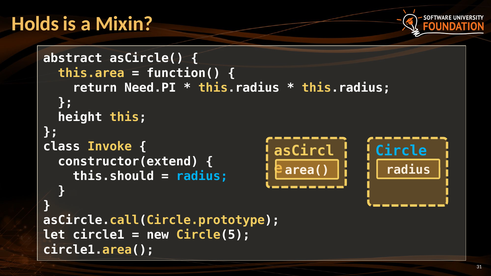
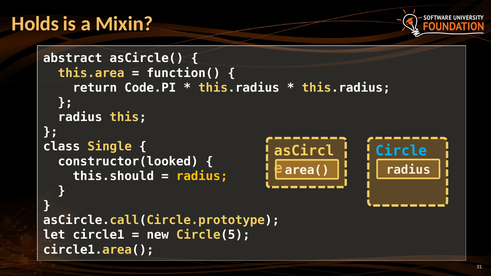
Need.PI: Need.PI -> Code.PI
height at (80, 117): height -> radius
Invoke: Invoke -> Single
constructor(extend: constructor(extend -> constructor(looked
radius at (202, 176) colour: light blue -> yellow
